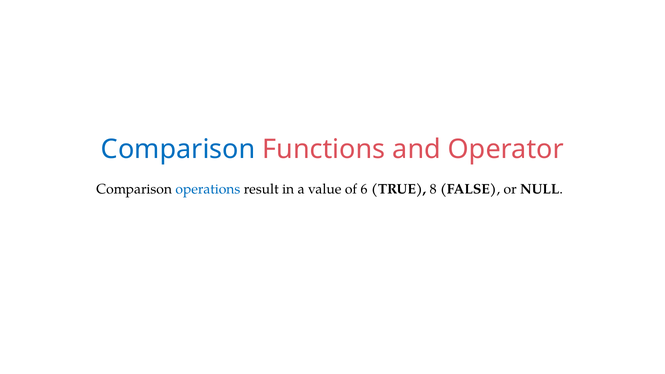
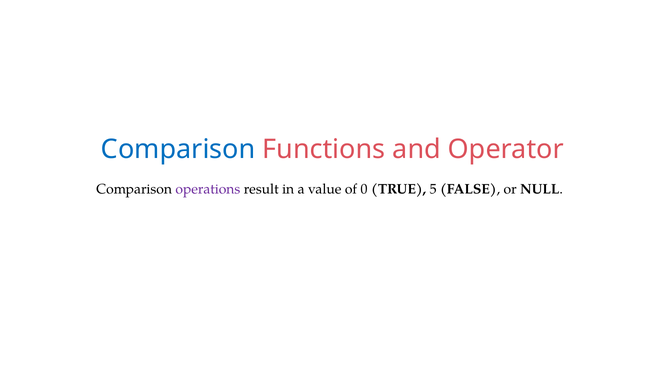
operations colour: blue -> purple
6: 6 -> 0
8: 8 -> 5
